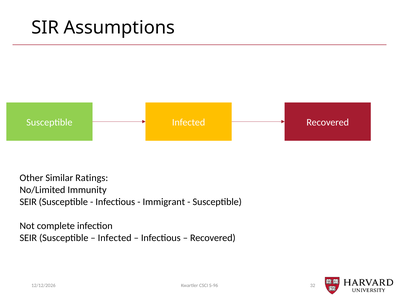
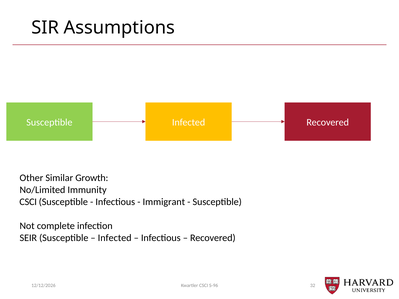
Ratings: Ratings -> Growth
SEIR at (28, 202): SEIR -> CSCI
